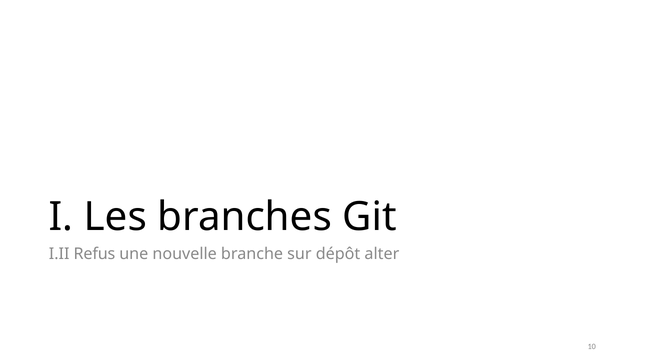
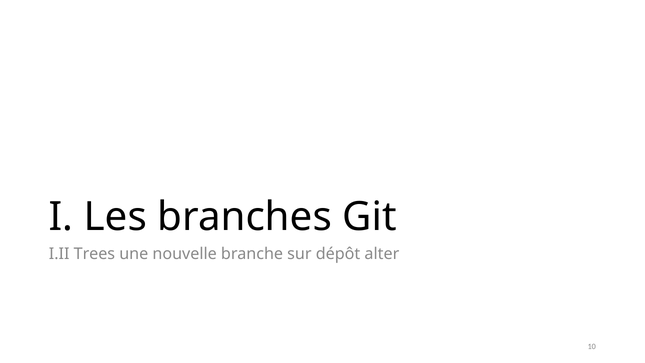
Refus: Refus -> Trees
